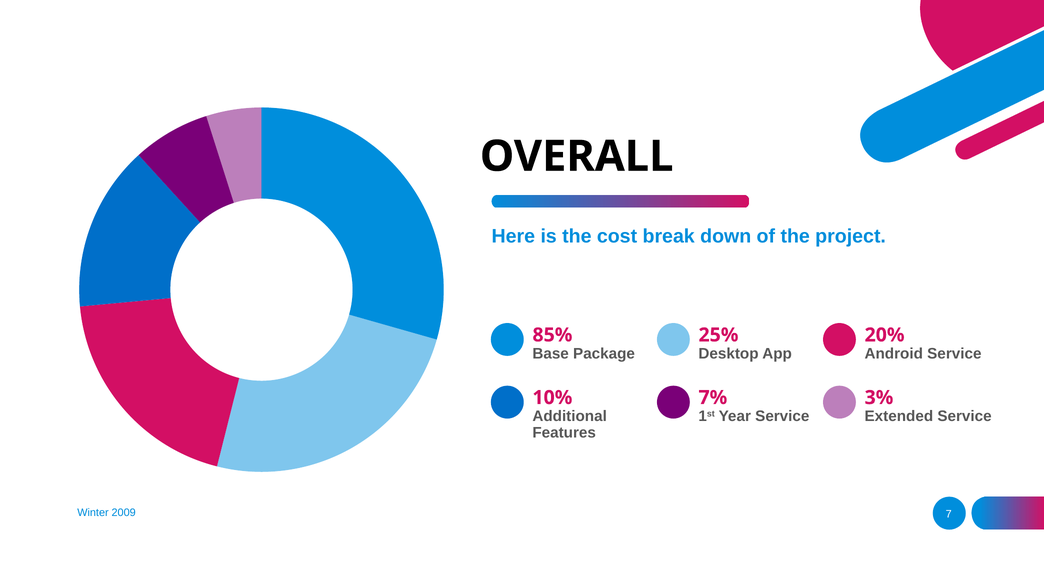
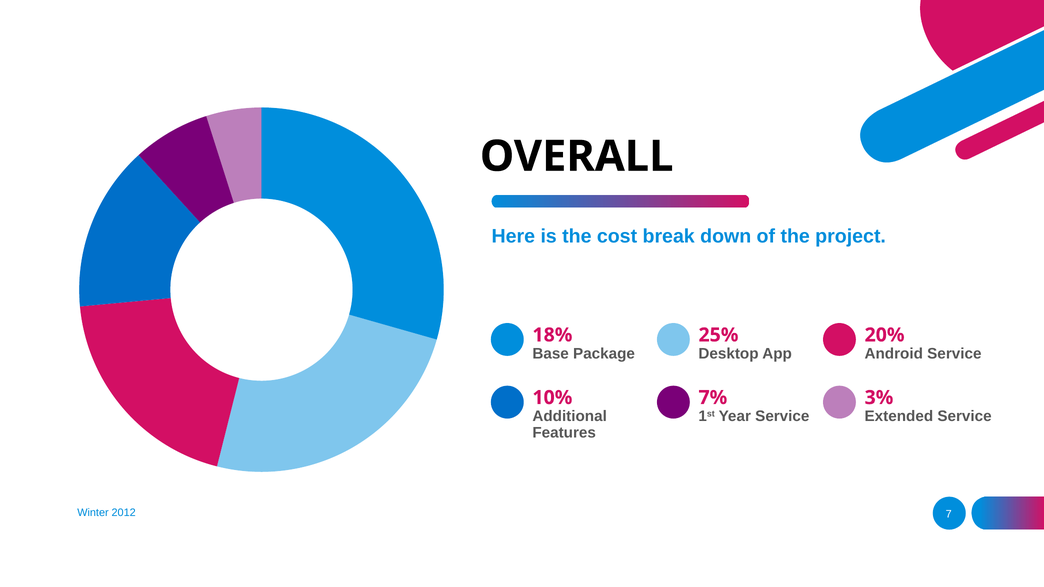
85%: 85% -> 18%
2009: 2009 -> 2012
